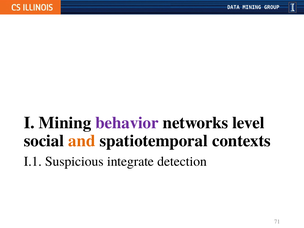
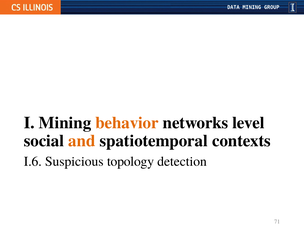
behavior colour: purple -> orange
I.1: I.1 -> I.6
integrate: integrate -> topology
